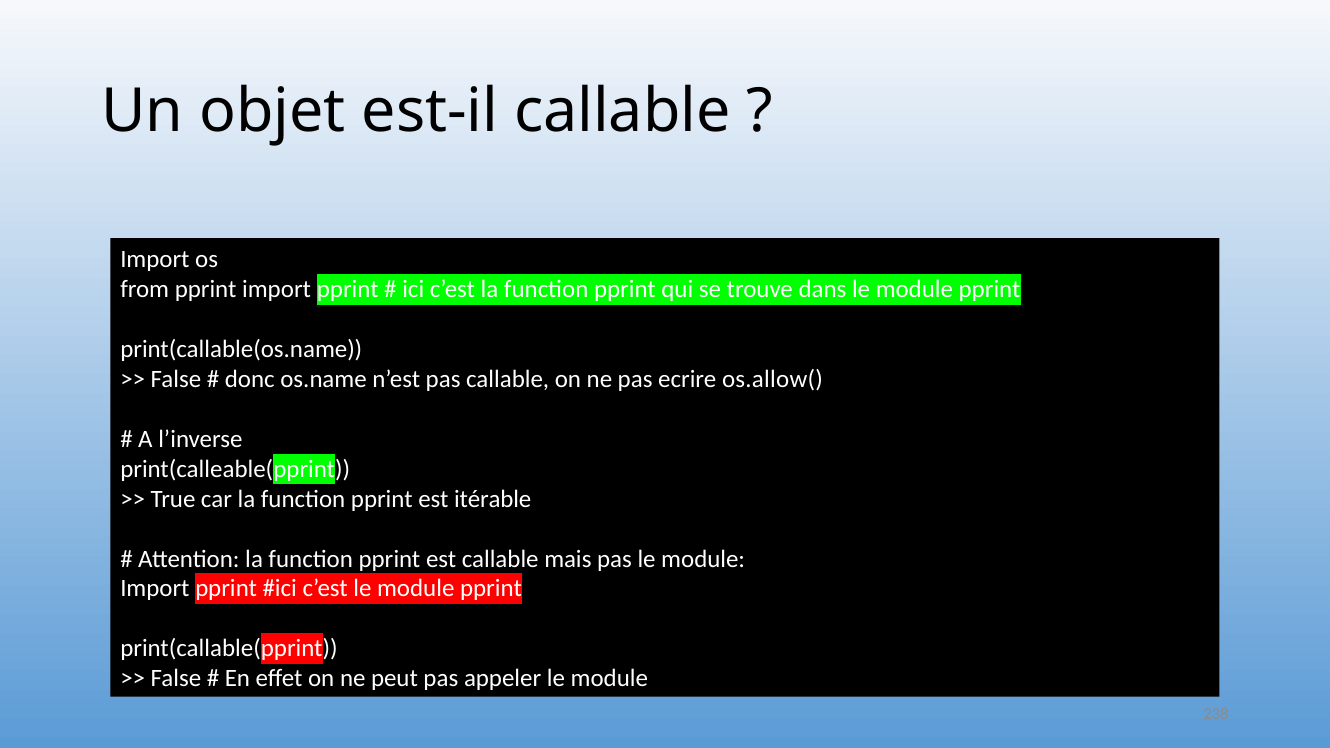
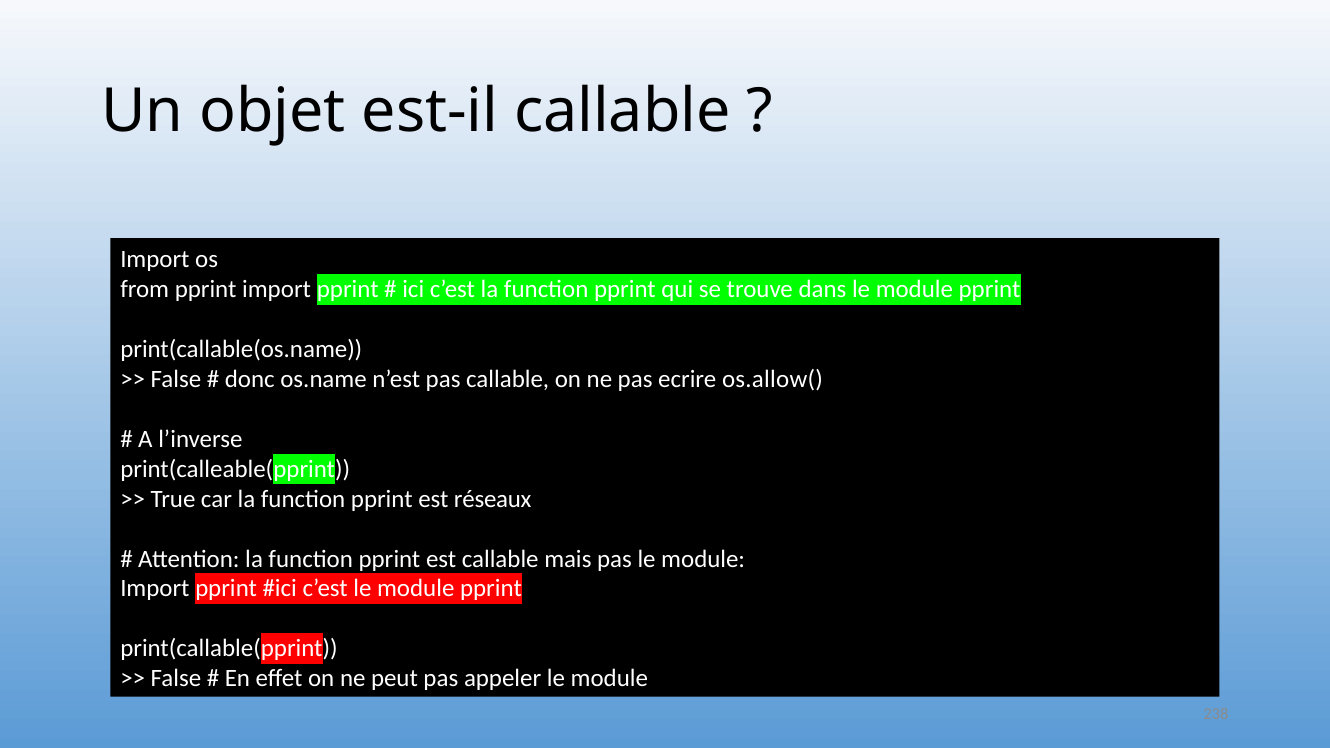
itérable: itérable -> réseaux
